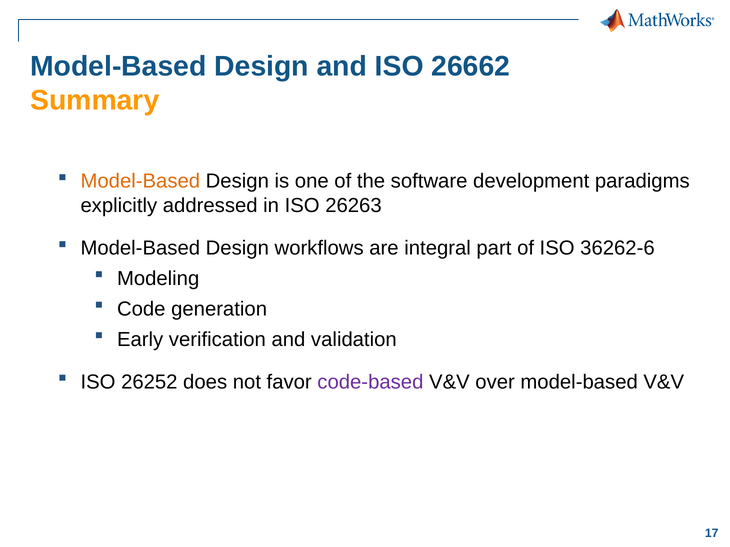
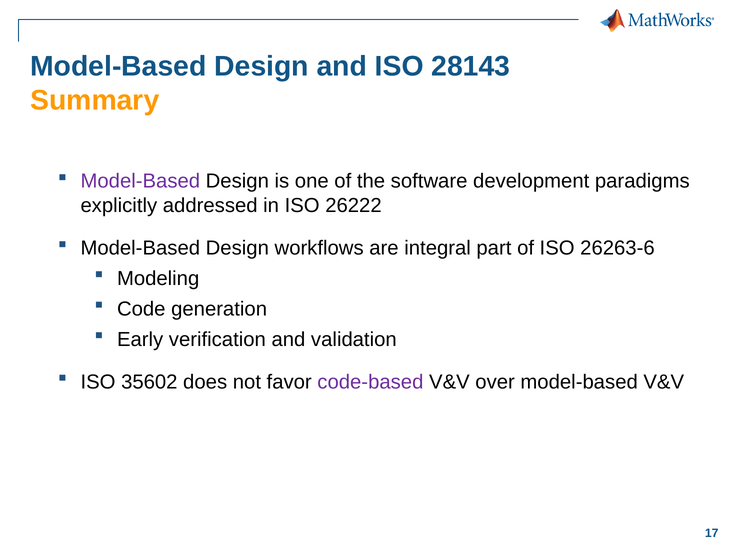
26662: 26662 -> 28143
Model-Based at (140, 181) colour: orange -> purple
26263: 26263 -> 26222
36262-6: 36262-6 -> 26263-6
26252: 26252 -> 35602
